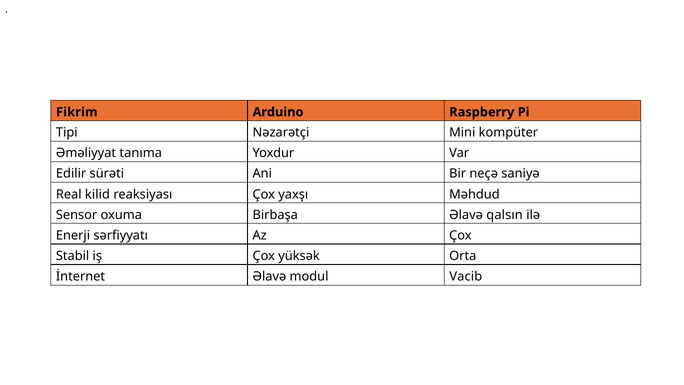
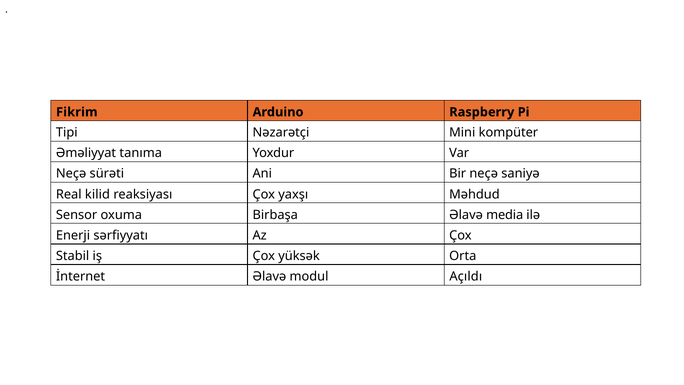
Edilir at (71, 174): Edilir -> Neçə
qalsın: qalsın -> media
Vacib: Vacib -> Açıldı
